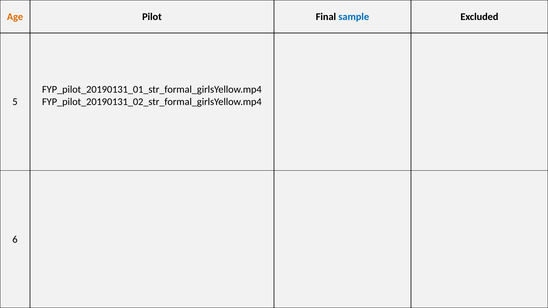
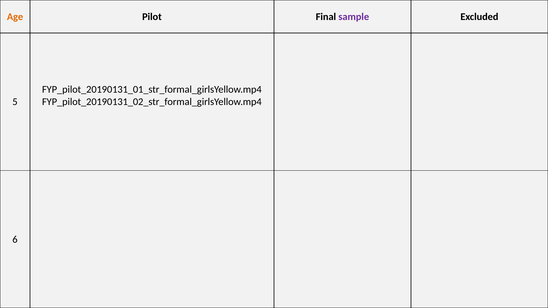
sample colour: blue -> purple
